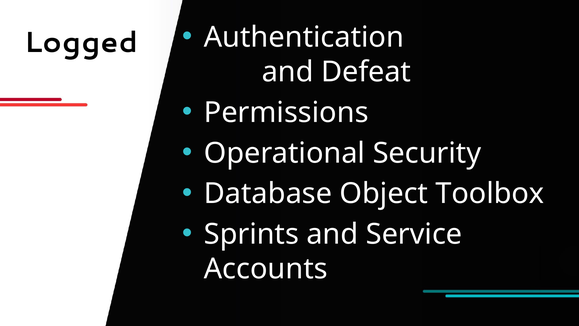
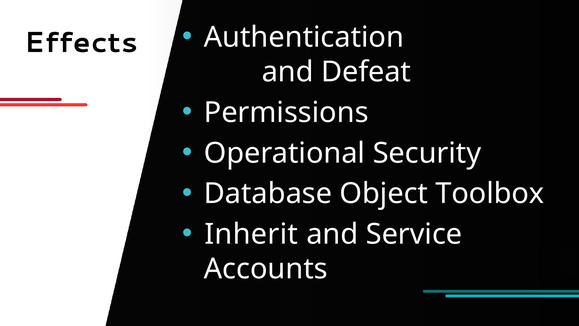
Logged: Logged -> Effects
Sprints: Sprints -> Inherit
